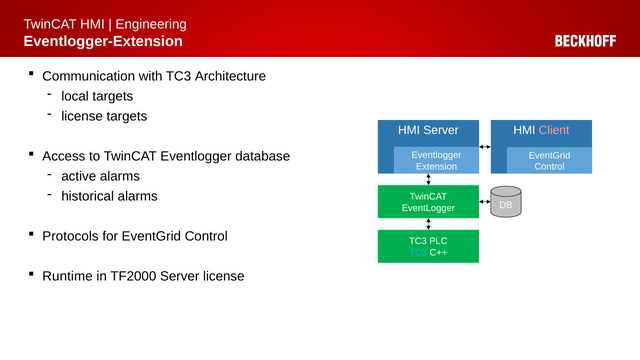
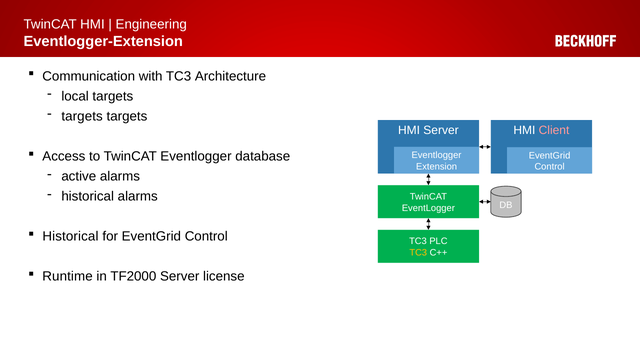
license at (82, 116): license -> targets
Protocols at (70, 236): Protocols -> Historical
TC3 at (418, 253) colour: light blue -> yellow
